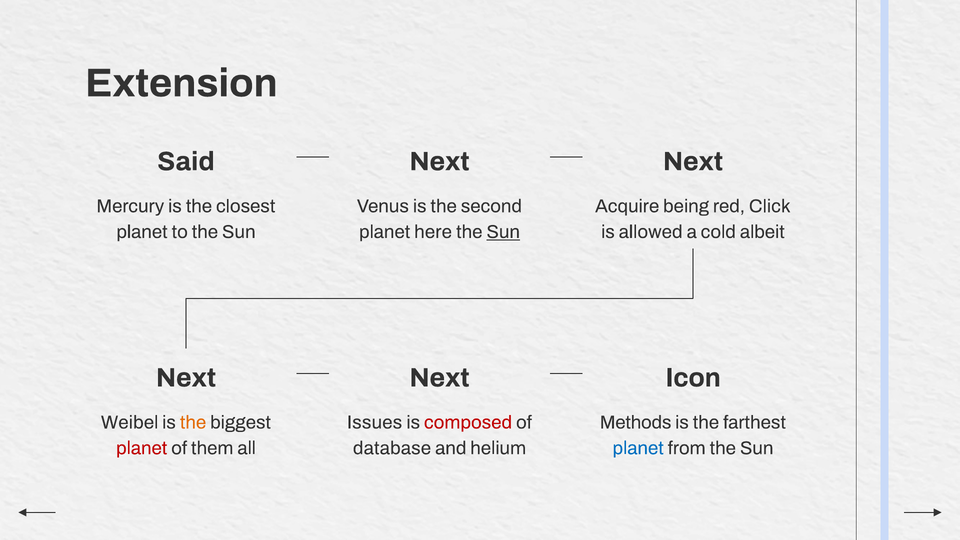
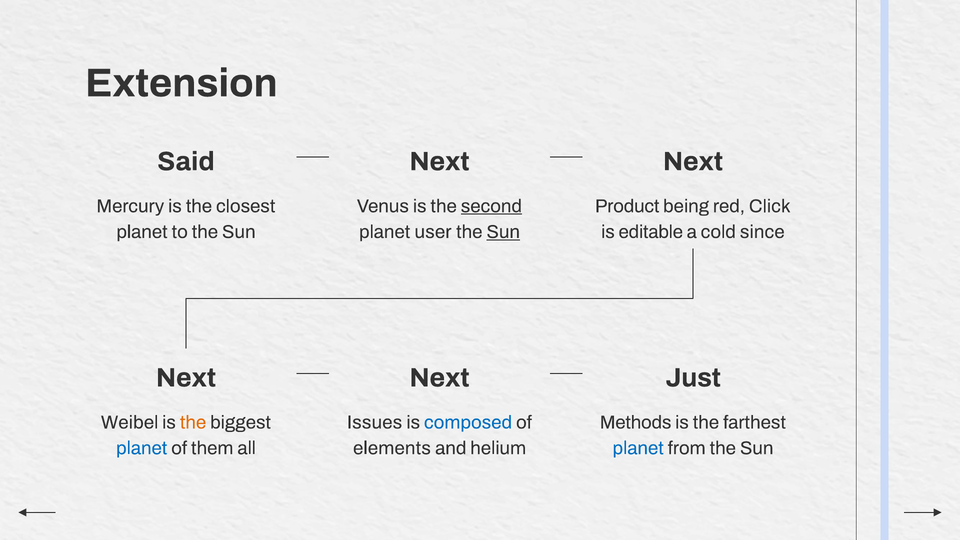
second underline: none -> present
Acquire: Acquire -> Product
here: here -> user
allowed: allowed -> editable
albeit: albeit -> since
Icon: Icon -> Just
composed colour: red -> blue
planet at (142, 448) colour: red -> blue
database: database -> elements
